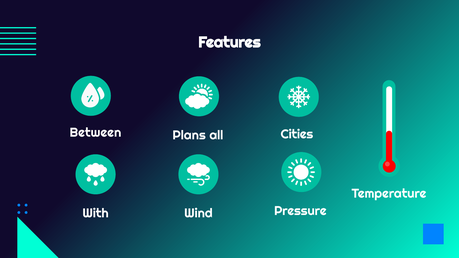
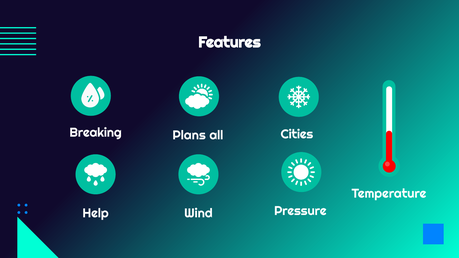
Between: Between -> Breaking
With: With -> Help
